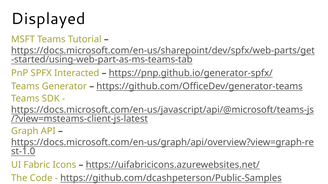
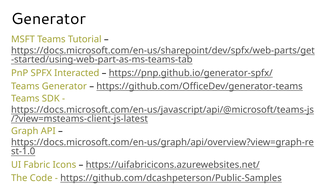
Displayed at (48, 19): Displayed -> Generator
